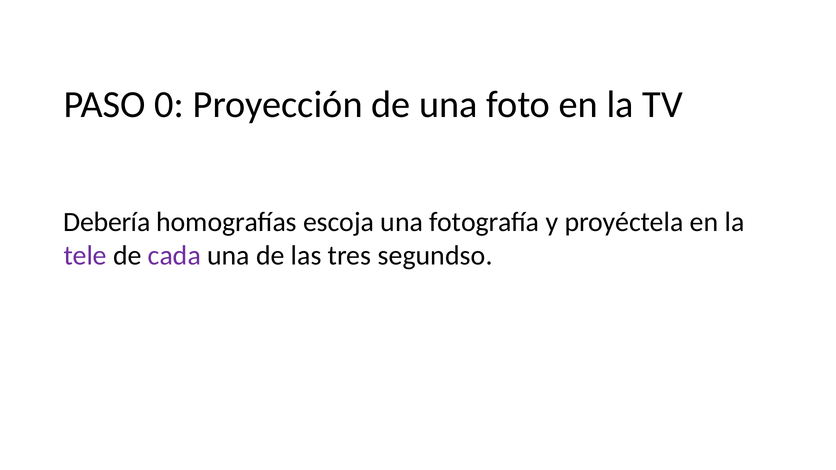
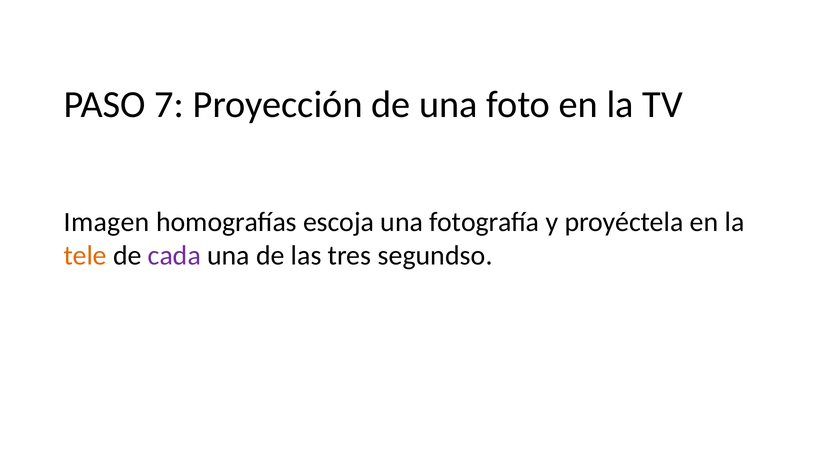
0: 0 -> 7
Debería: Debería -> Imagen
tele colour: purple -> orange
